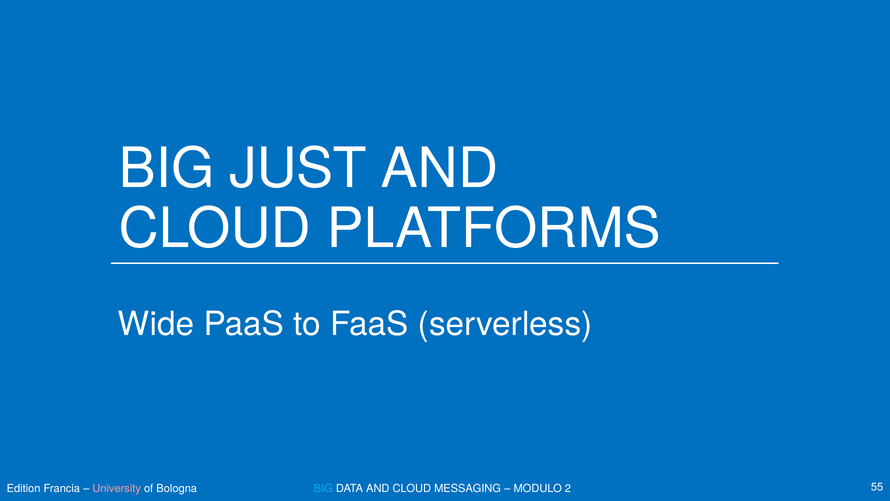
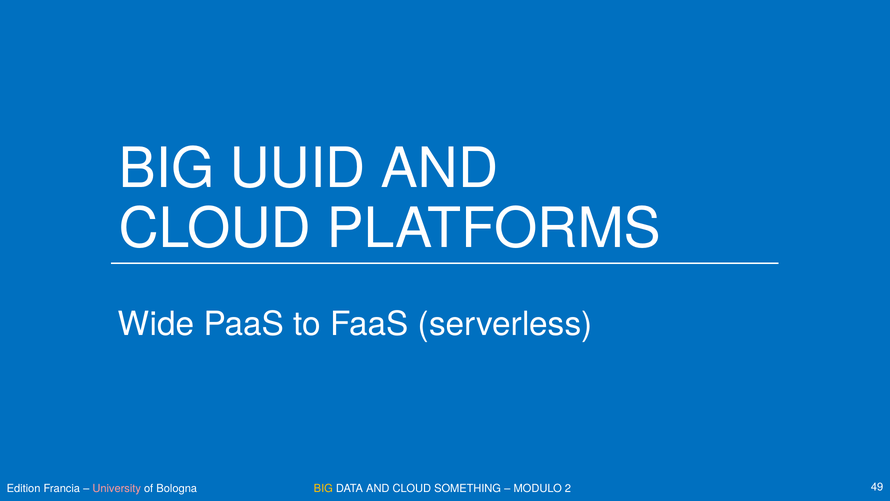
JUST: JUST -> UUID
BIG at (323, 488) colour: light blue -> yellow
MESSAGING: MESSAGING -> SOMETHING
55: 55 -> 49
